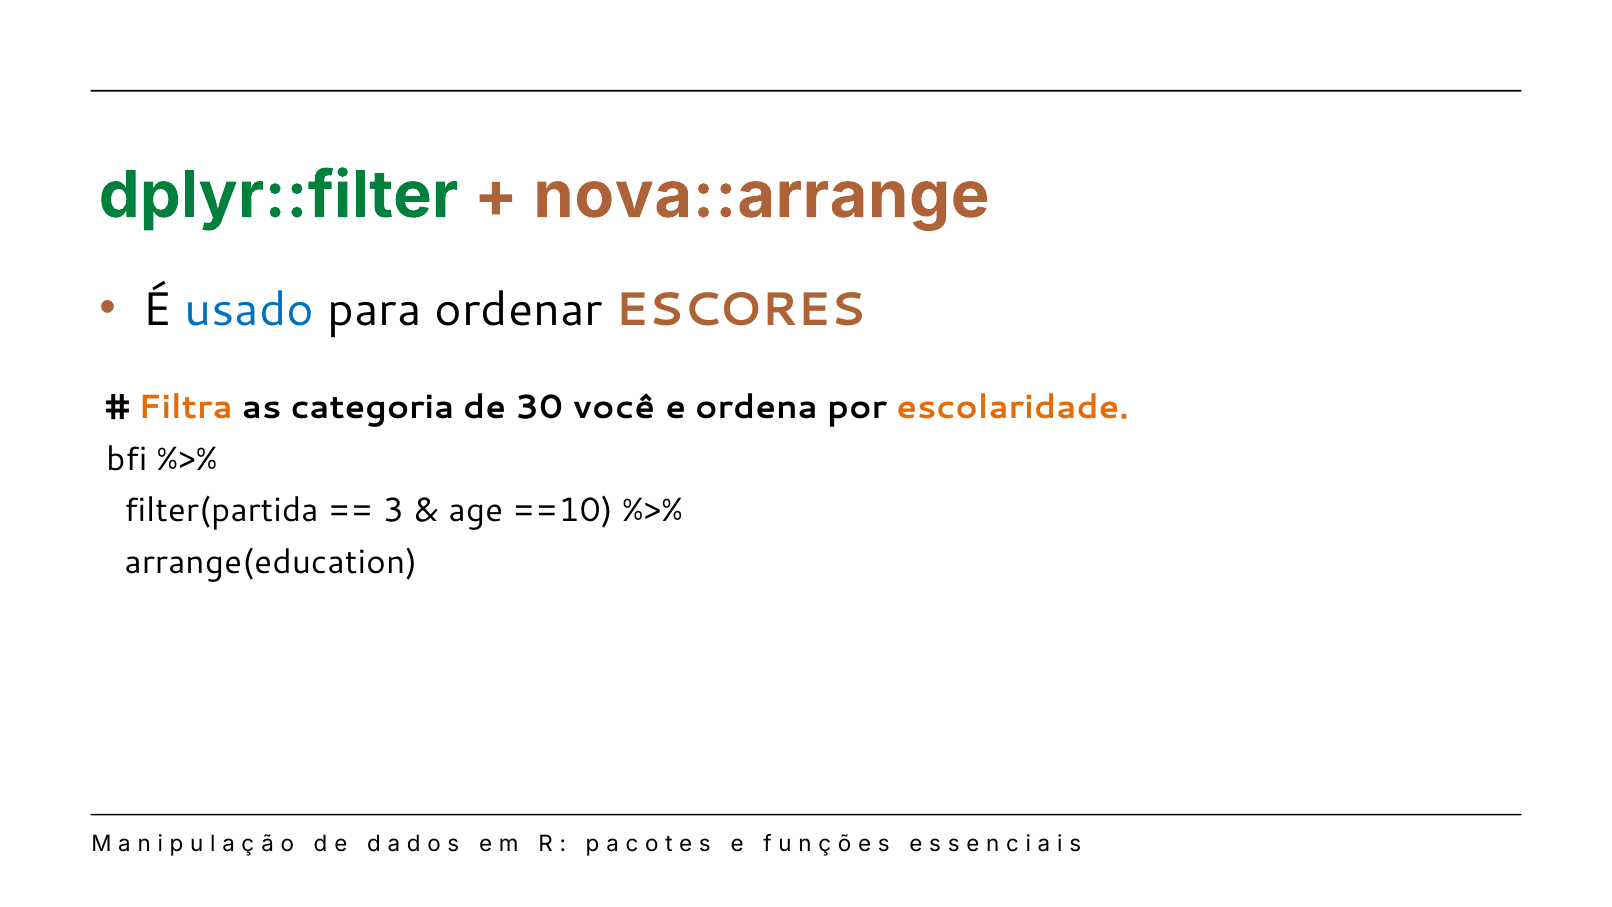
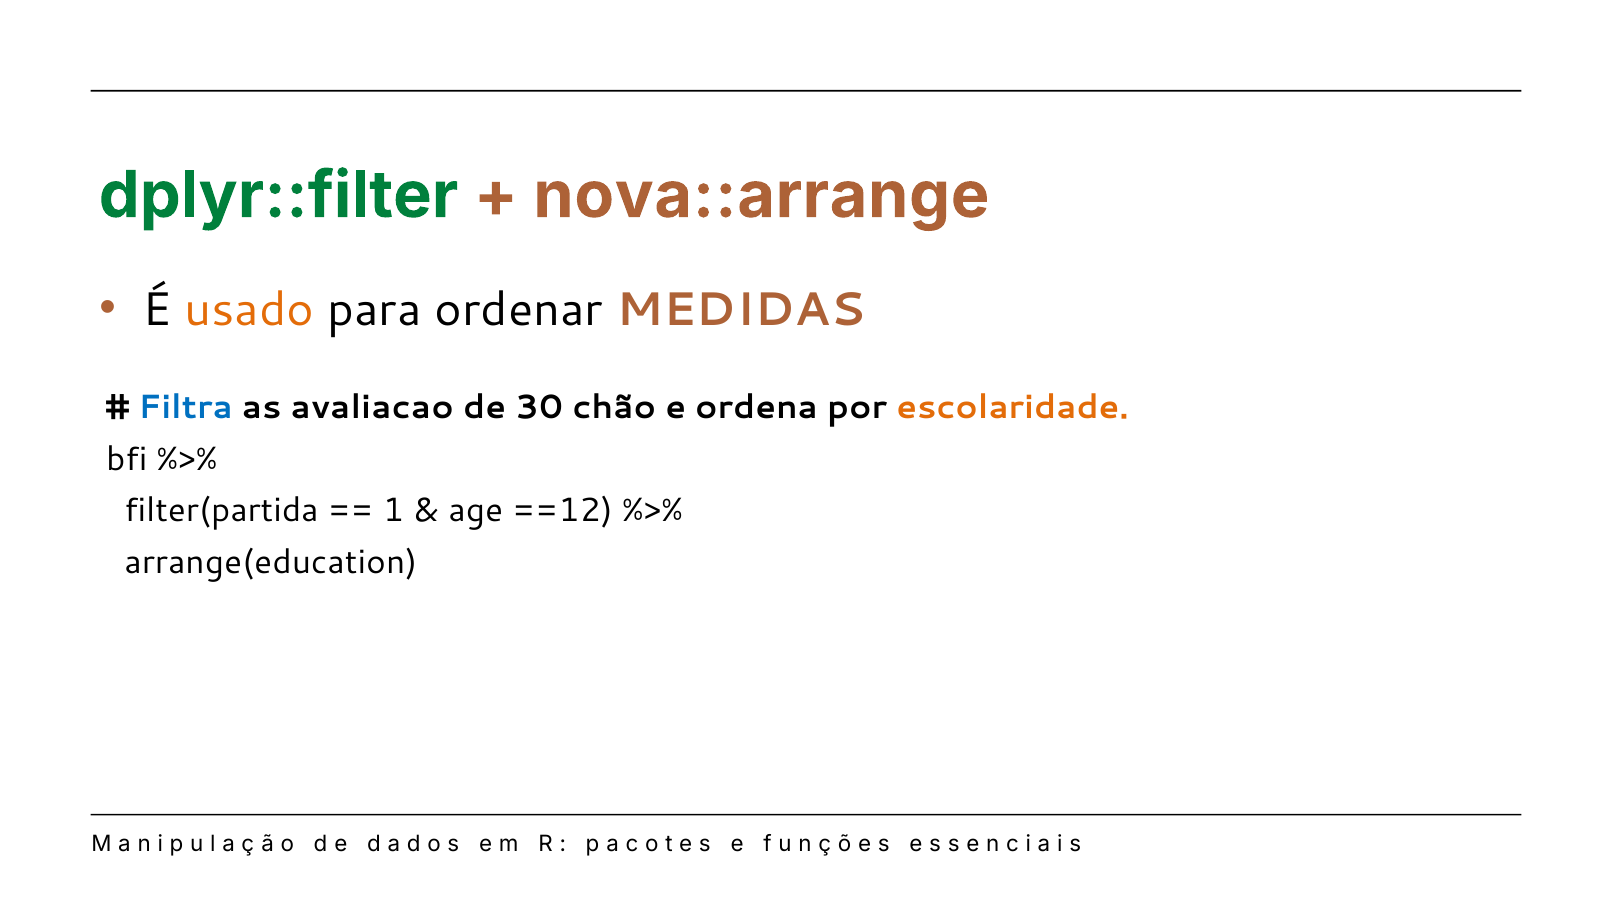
usado colour: blue -> orange
ESCORES: ESCORES -> MEDIDAS
Filtra colour: orange -> blue
categoria: categoria -> avaliacao
você: você -> chão
3: 3 -> 1
==10: ==10 -> ==12
